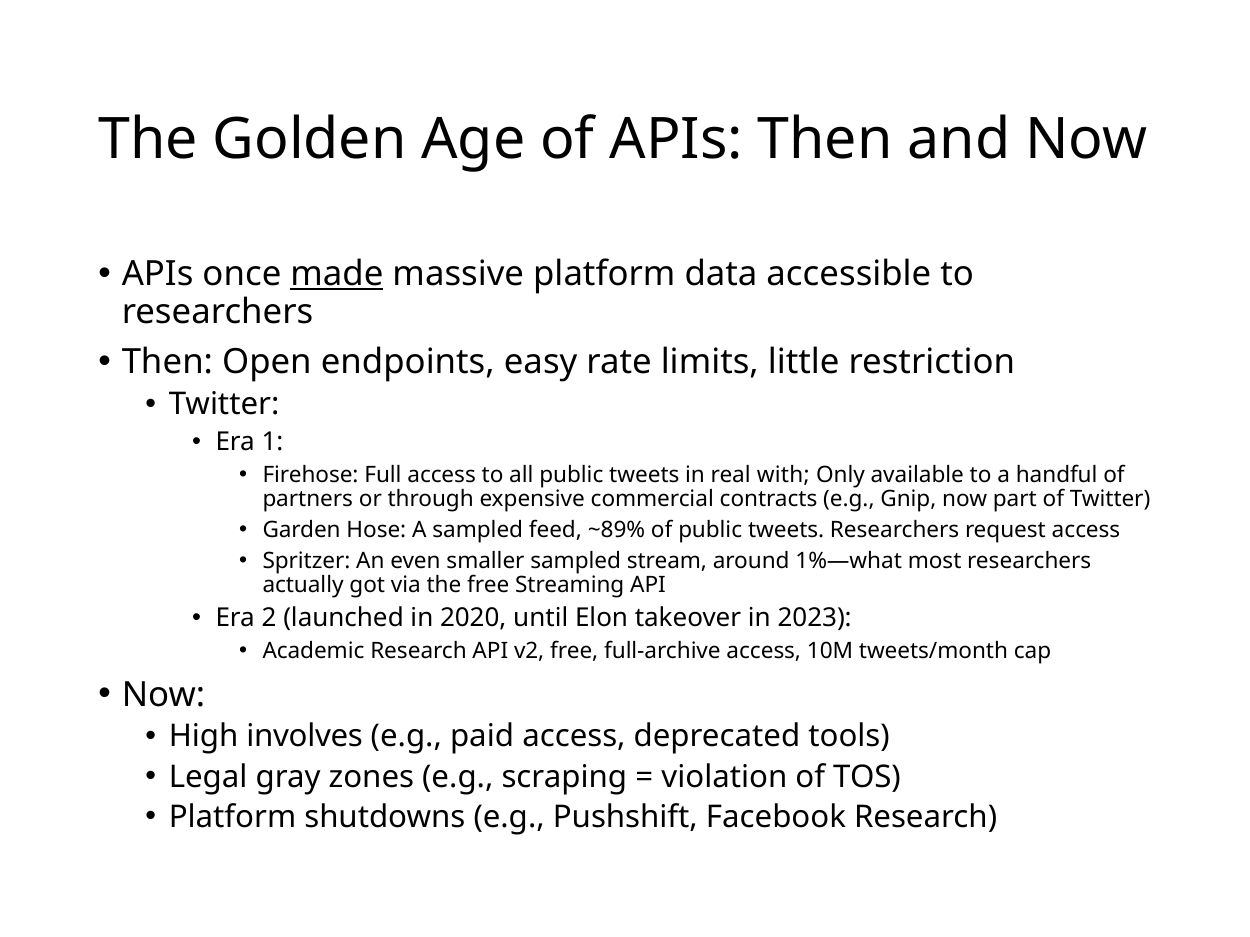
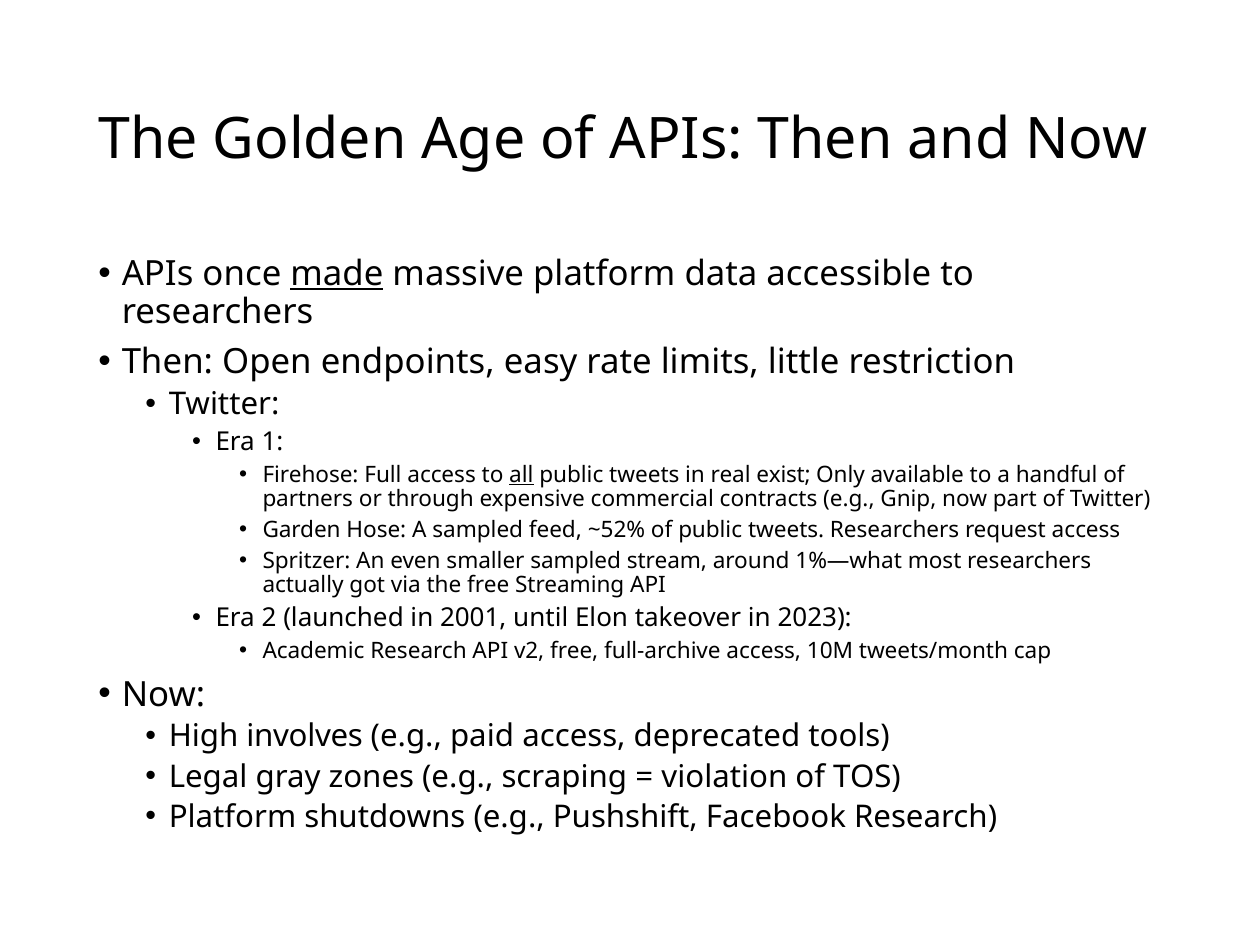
all underline: none -> present
with: with -> exist
~89%: ~89% -> ~52%
2020: 2020 -> 2001
